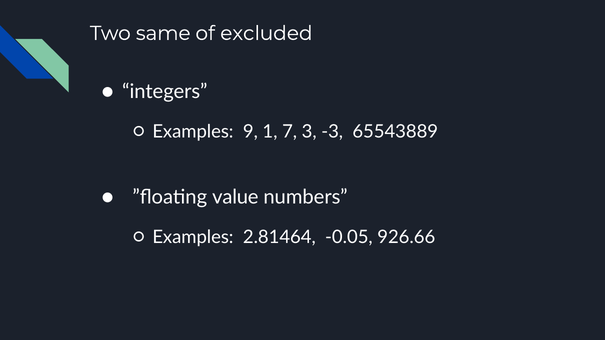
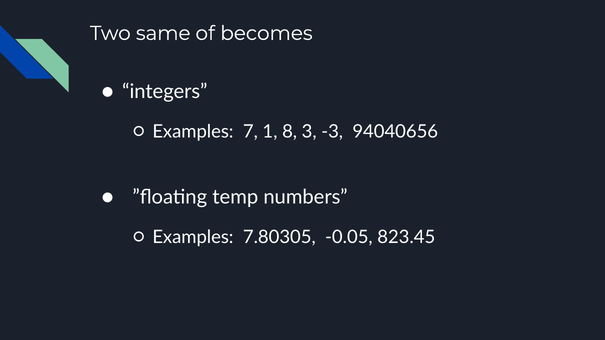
excluded: excluded -> becomes
9: 9 -> 7
7: 7 -> 8
65543889: 65543889 -> 94040656
value: value -> temp
2.81464: 2.81464 -> 7.80305
926.66: 926.66 -> 823.45
